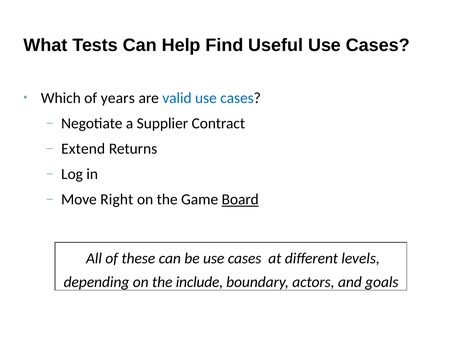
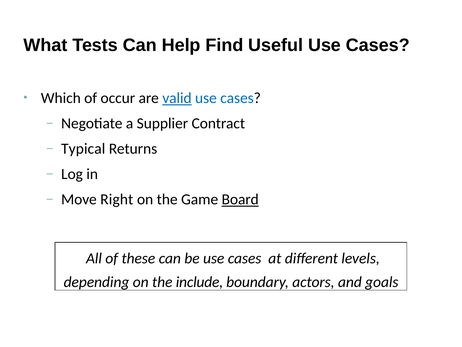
years: years -> occur
valid underline: none -> present
Extend: Extend -> Typical
